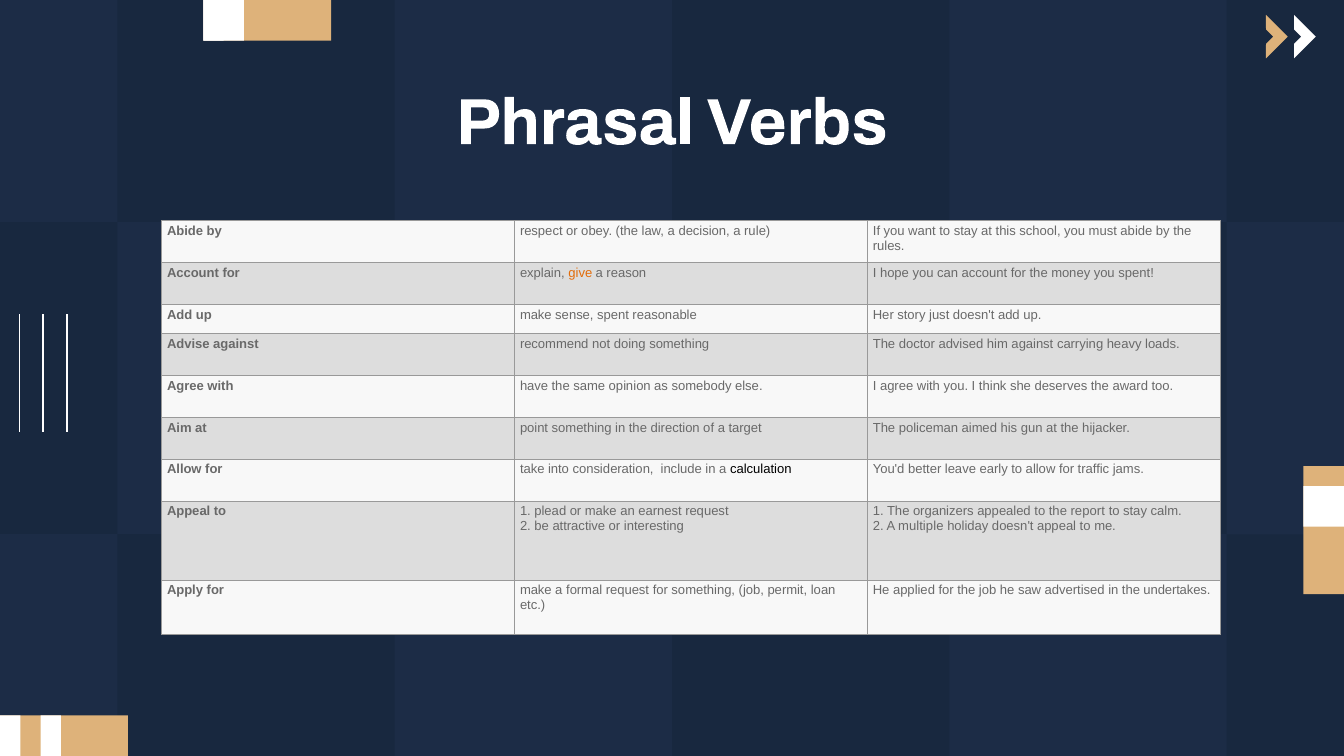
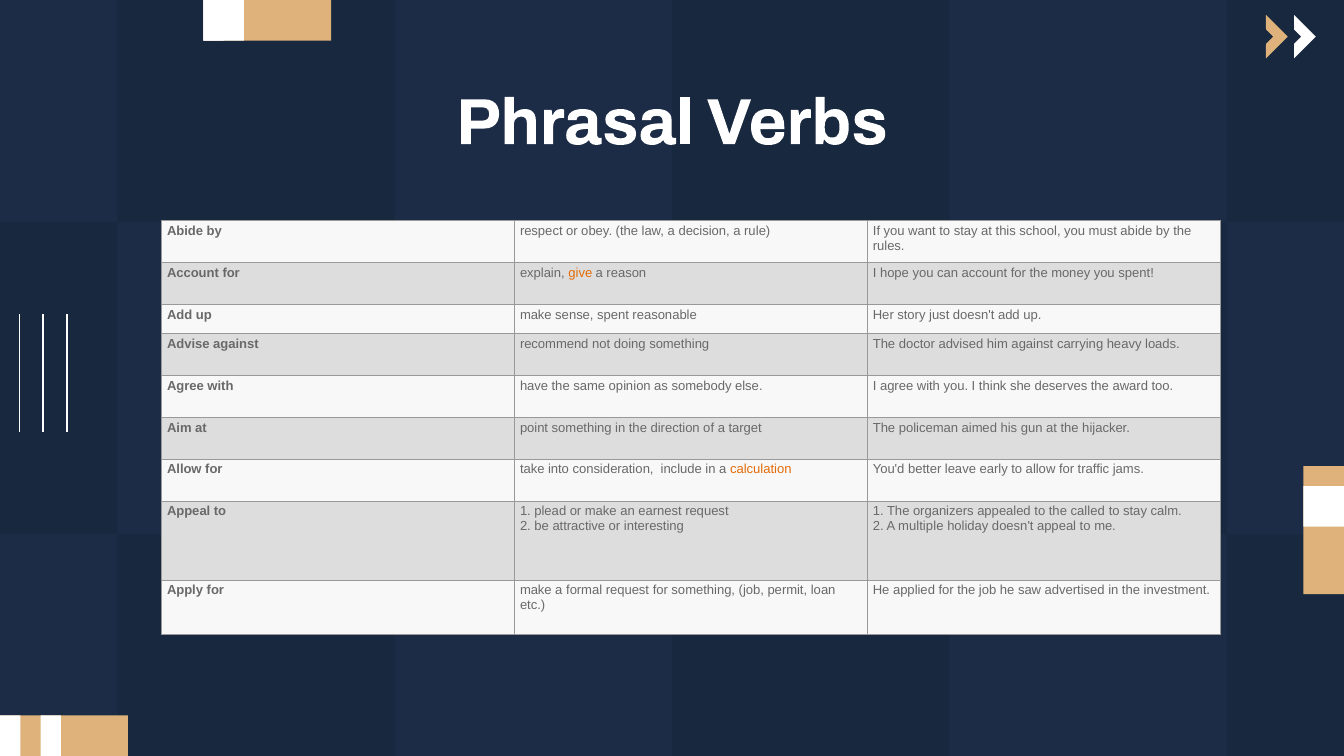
calculation colour: black -> orange
report: report -> called
undertakes: undertakes -> investment
